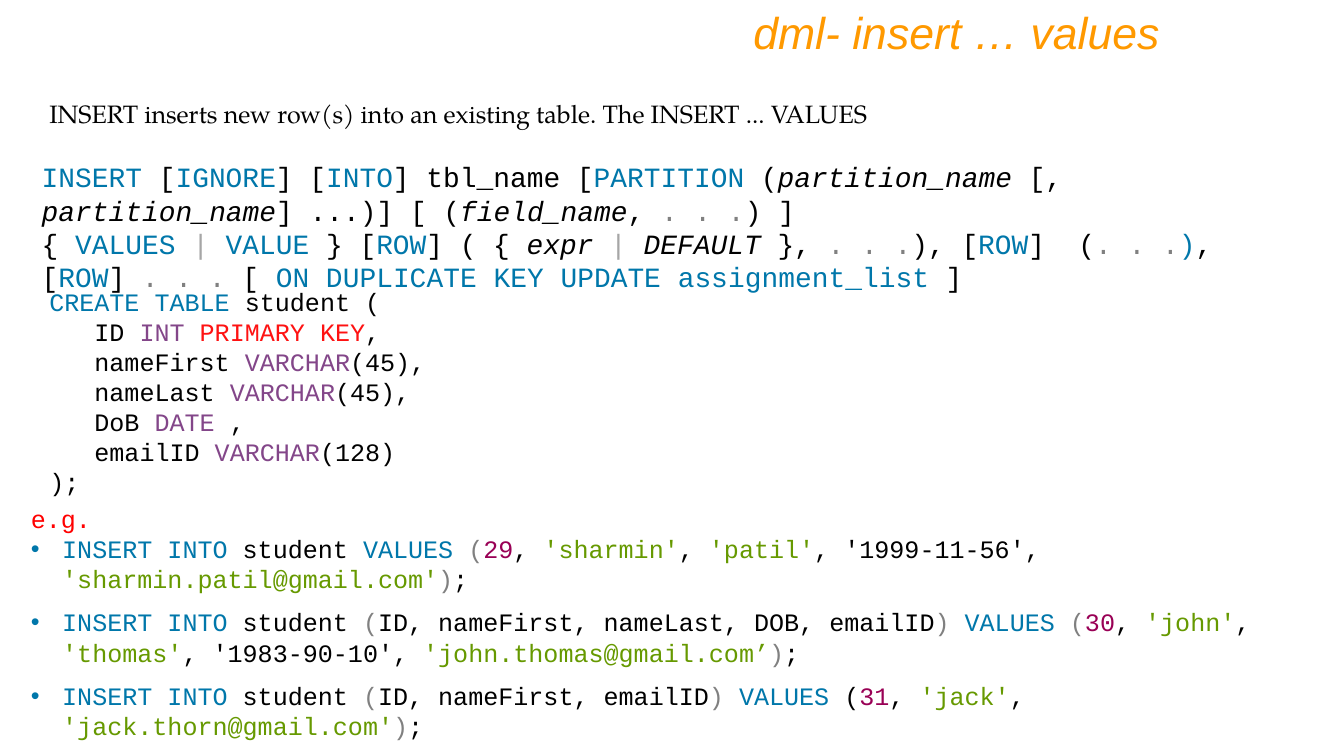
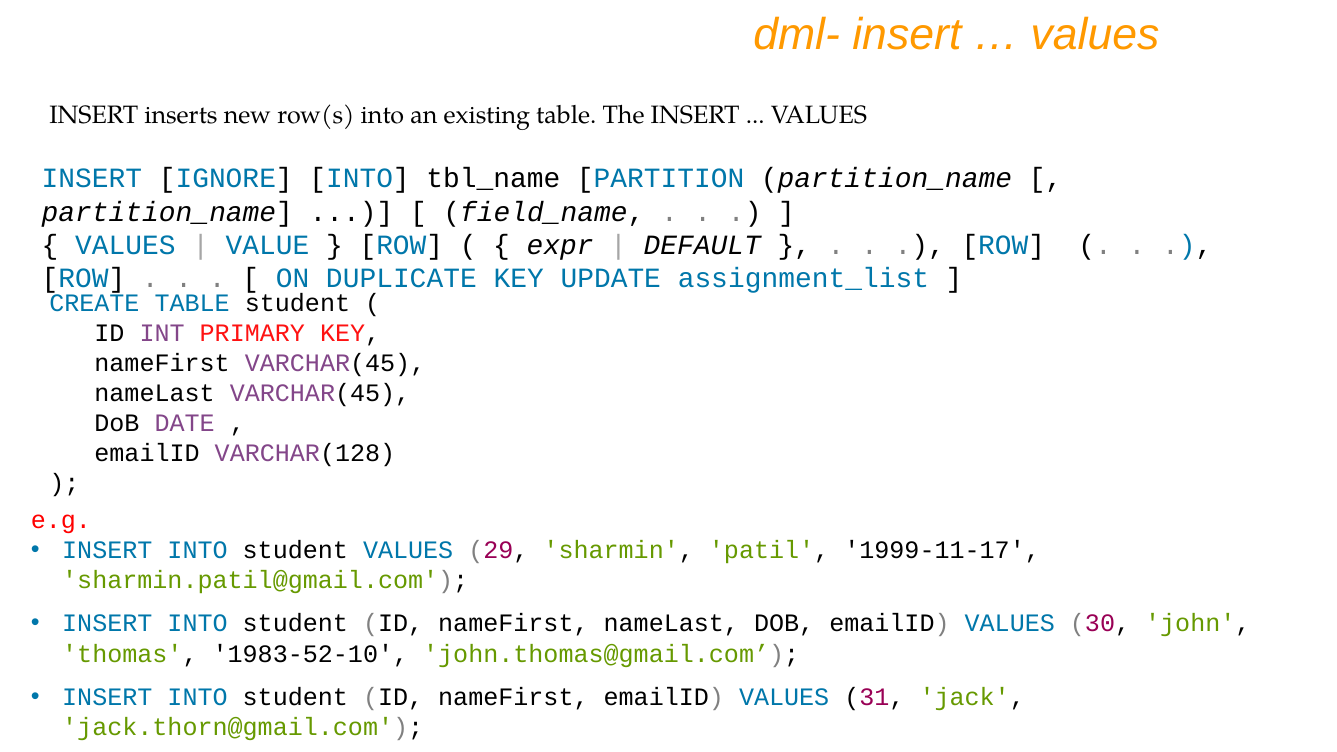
1999-11-56: 1999-11-56 -> 1999-11-17
1983-90-10: 1983-90-10 -> 1983-52-10
